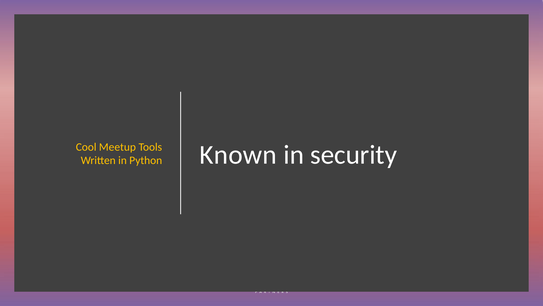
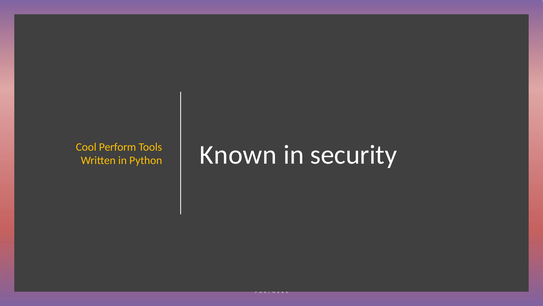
Meetup: Meetup -> Perform
